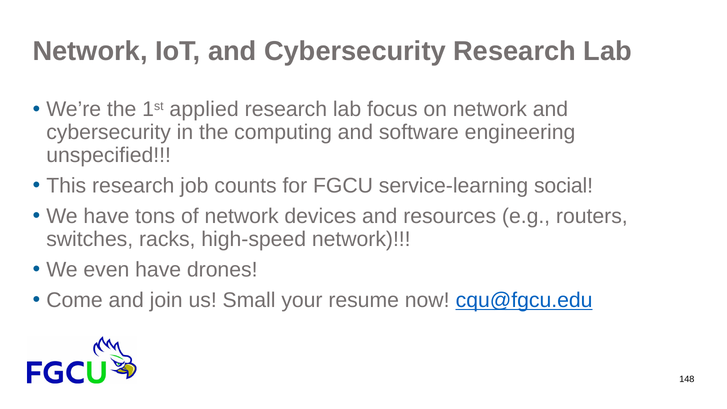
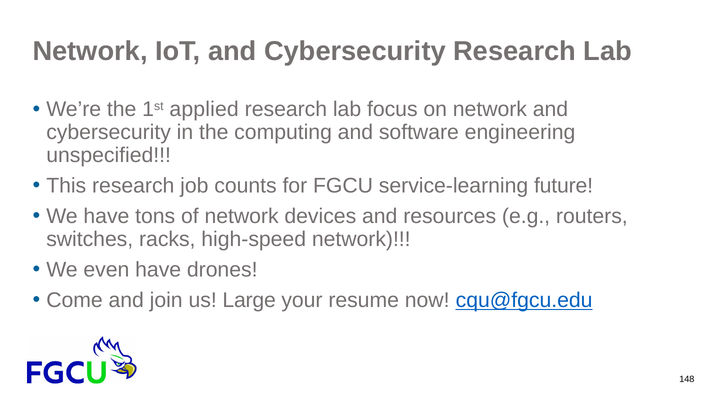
social: social -> future
Small: Small -> Large
